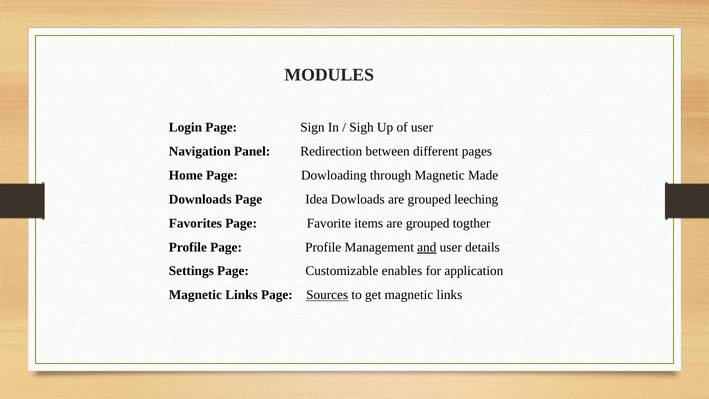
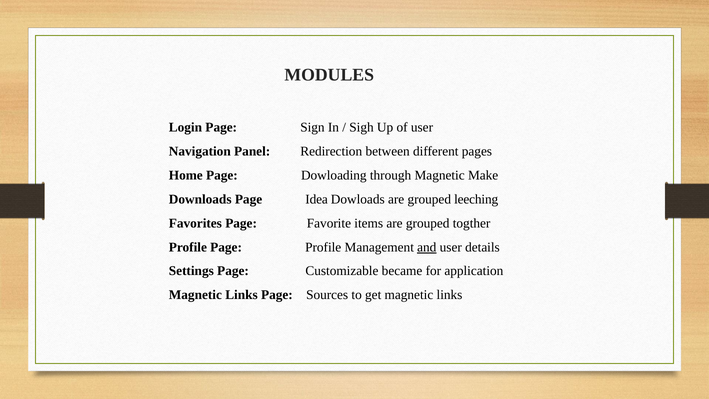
Made: Made -> Make
enables: enables -> became
Sources underline: present -> none
